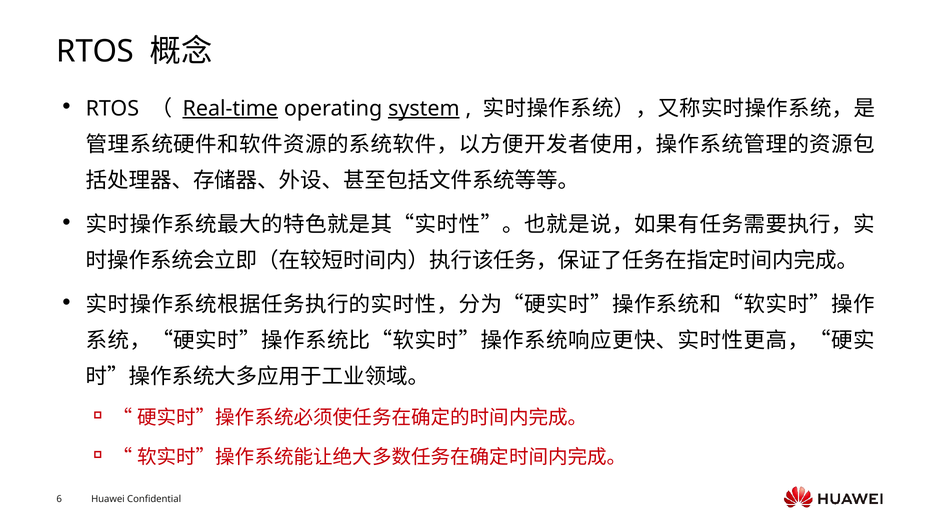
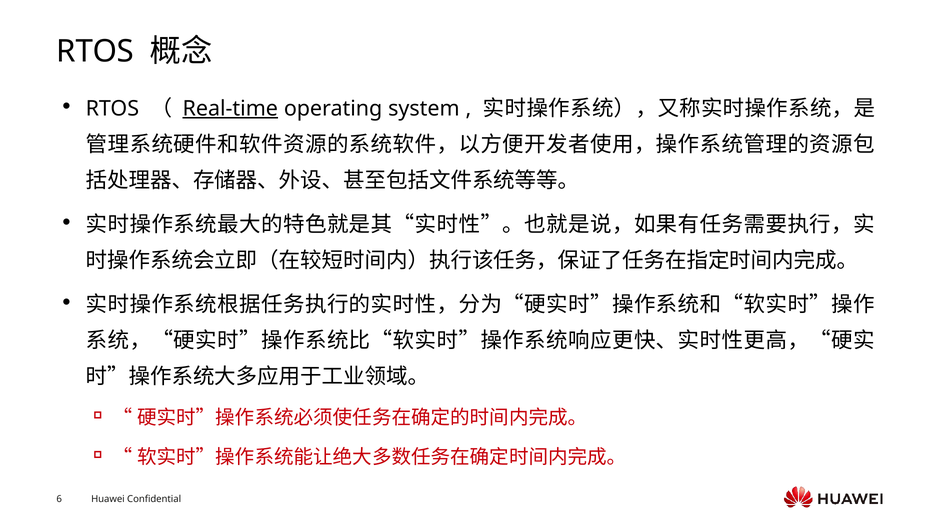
system underline: present -> none
